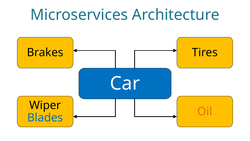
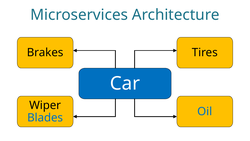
Oil colour: orange -> blue
